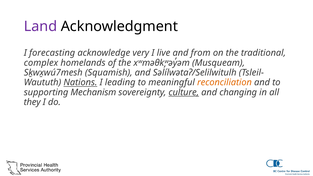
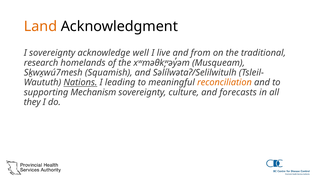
Land colour: purple -> orange
I forecasting: forecasting -> sovereignty
very: very -> well
complex: complex -> research
culture underline: present -> none
changing: changing -> forecasts
